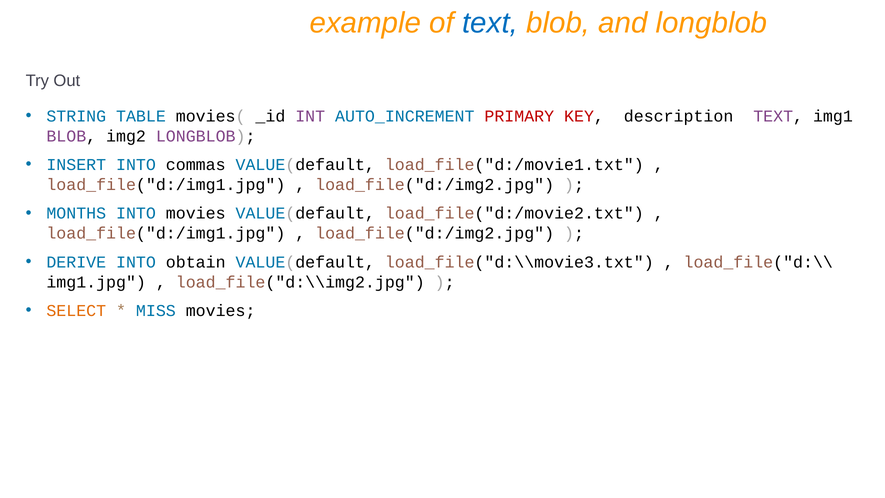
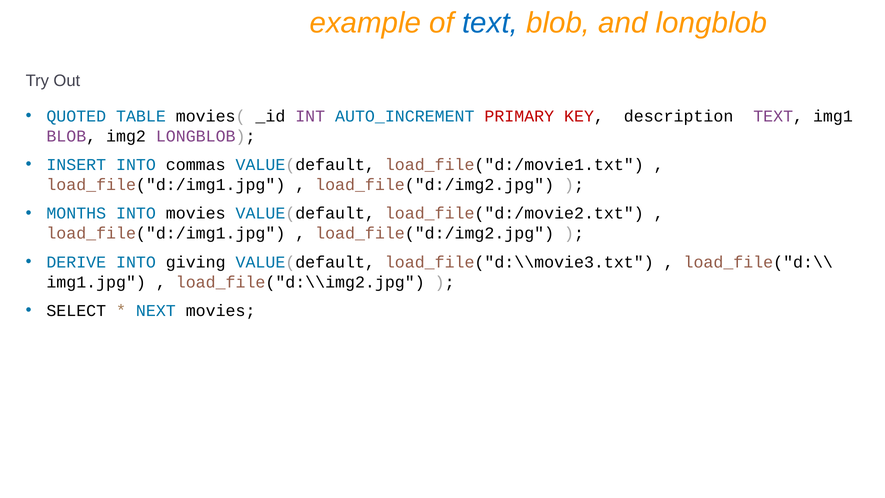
STRING: STRING -> QUOTED
obtain: obtain -> giving
SELECT colour: orange -> black
MISS: MISS -> NEXT
